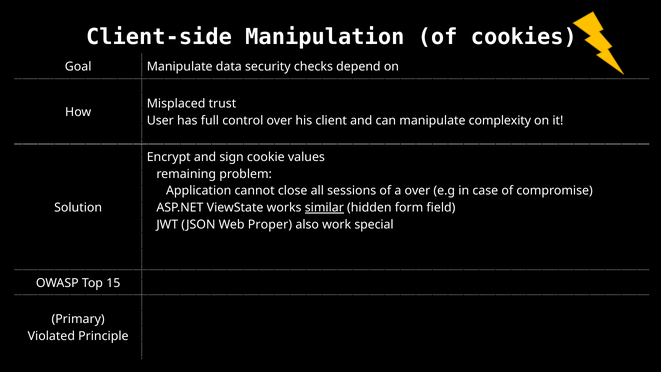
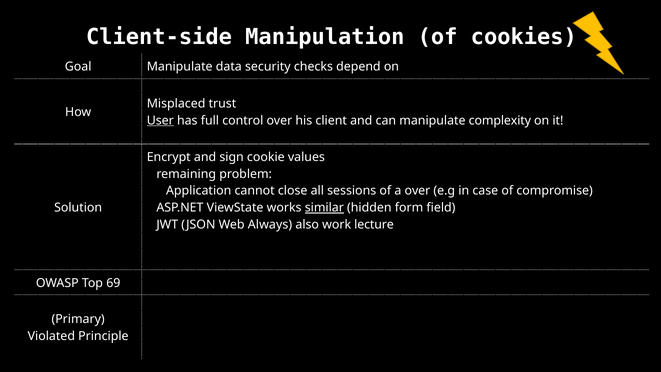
User underline: none -> present
Proper: Proper -> Always
special: special -> lecture
15: 15 -> 69
